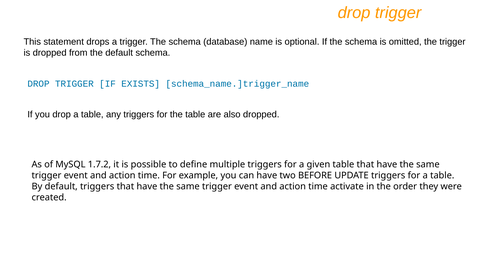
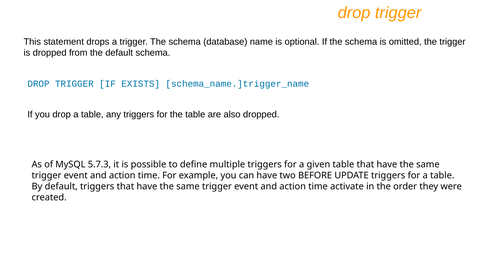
1.7.2: 1.7.2 -> 5.7.3
